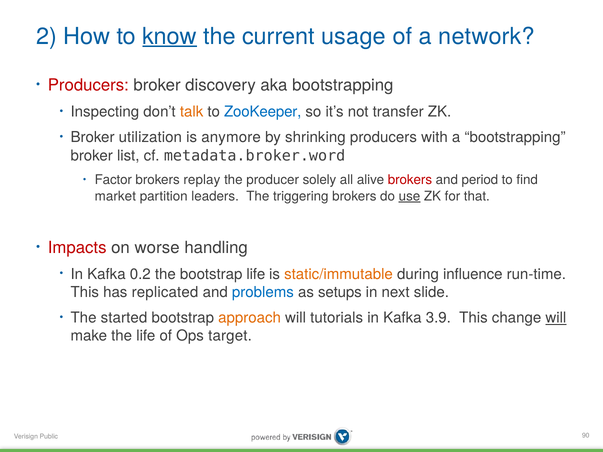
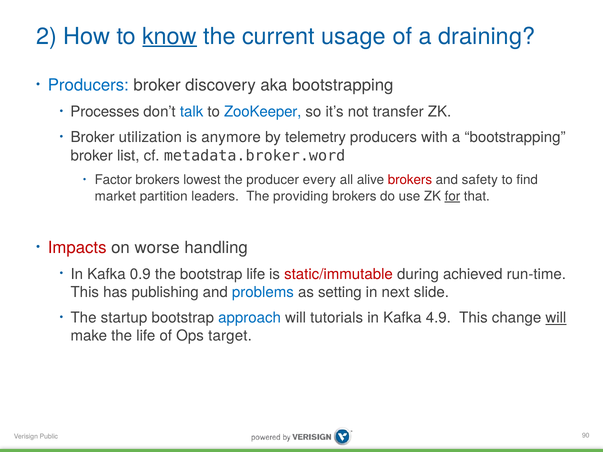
network: network -> draining
Producers at (88, 85) colour: red -> blue
Inspecting: Inspecting -> Processes
talk colour: orange -> blue
shrinking: shrinking -> telemetry
replay: replay -> lowest
solely: solely -> every
period: period -> safety
triggering: triggering -> providing
use underline: present -> none
for underline: none -> present
0.2: 0.2 -> 0.9
static/immutable colour: orange -> red
influence: influence -> achieved
replicated: replicated -> publishing
setups: setups -> setting
started: started -> startup
approach colour: orange -> blue
3.9: 3.9 -> 4.9
